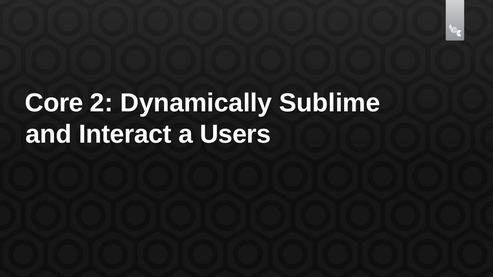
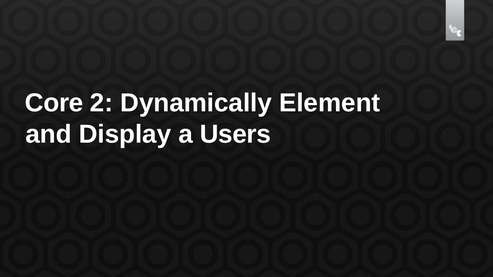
Sublime: Sublime -> Element
Interact: Interact -> Display
